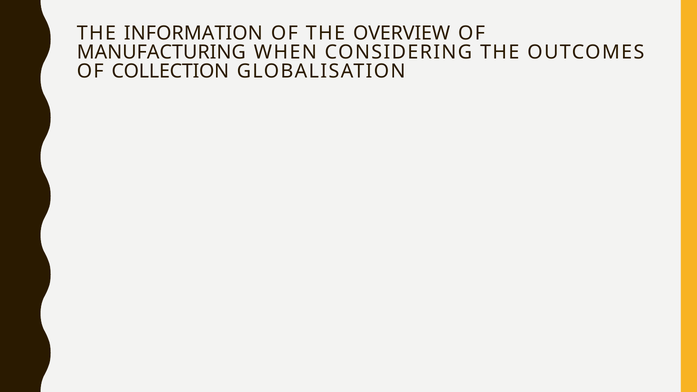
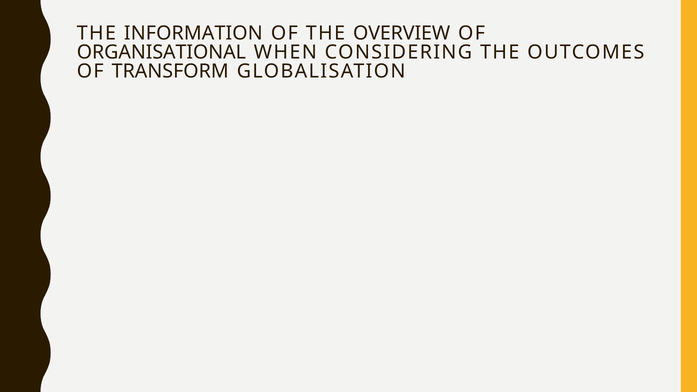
MANUFACTURING: MANUFACTURING -> ORGANISATIONAL
COLLECTION: COLLECTION -> TRANSFORM
